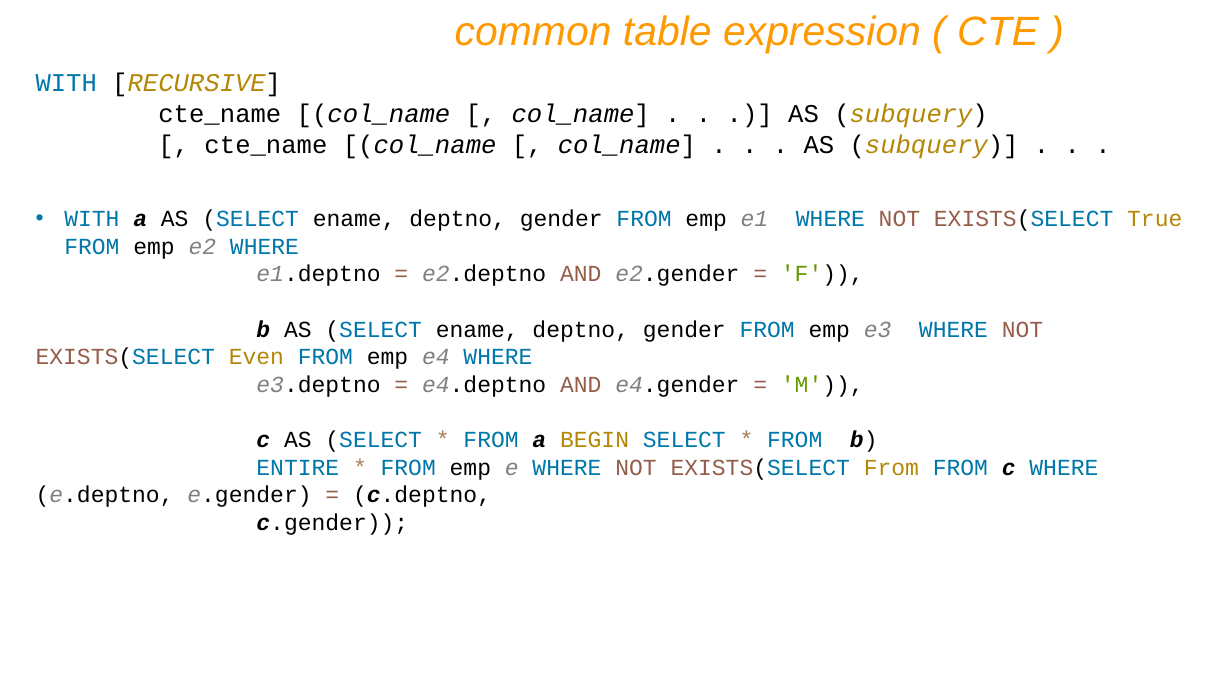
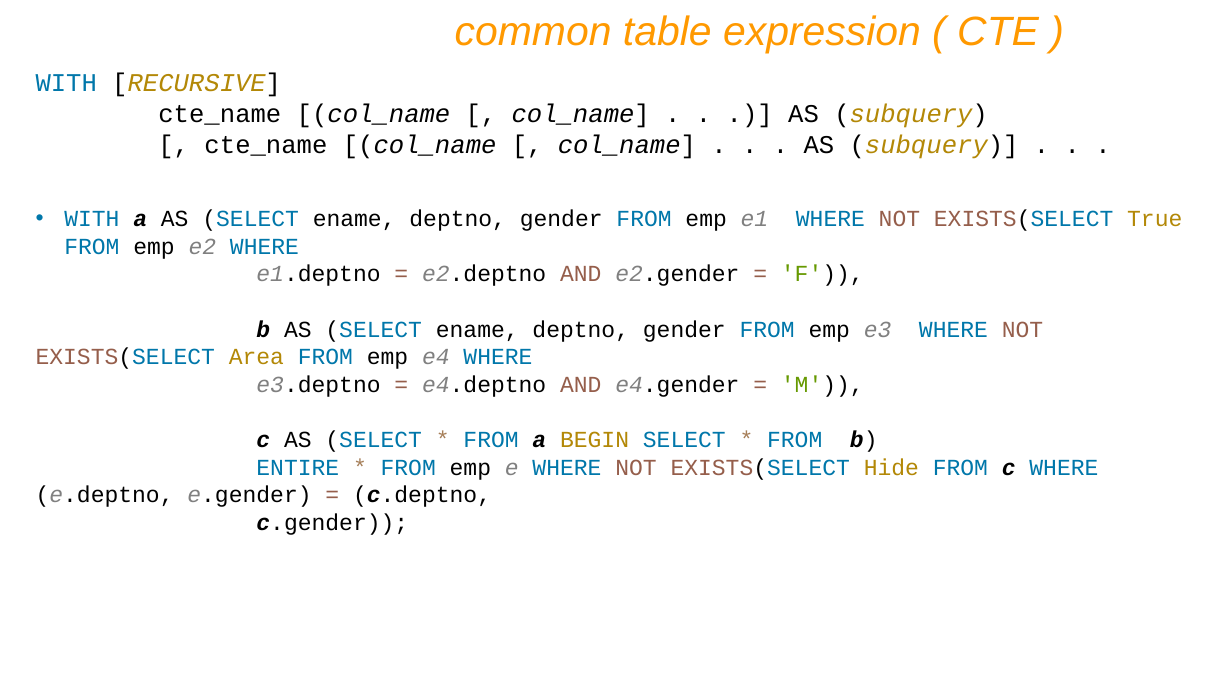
Even: Even -> Area
EXISTS(SELECT From: From -> Hide
